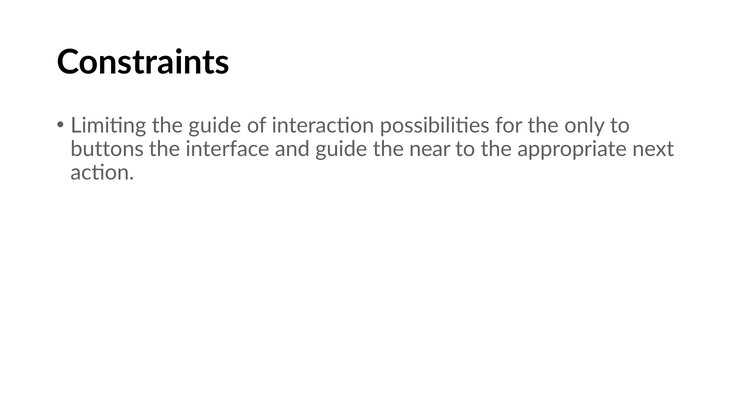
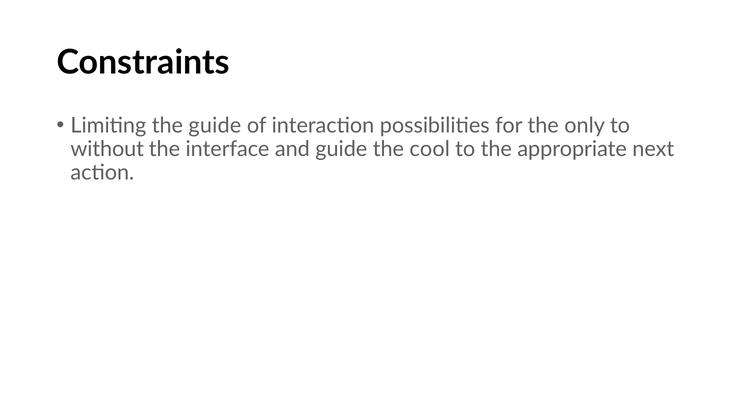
buttons: buttons -> without
near: near -> cool
